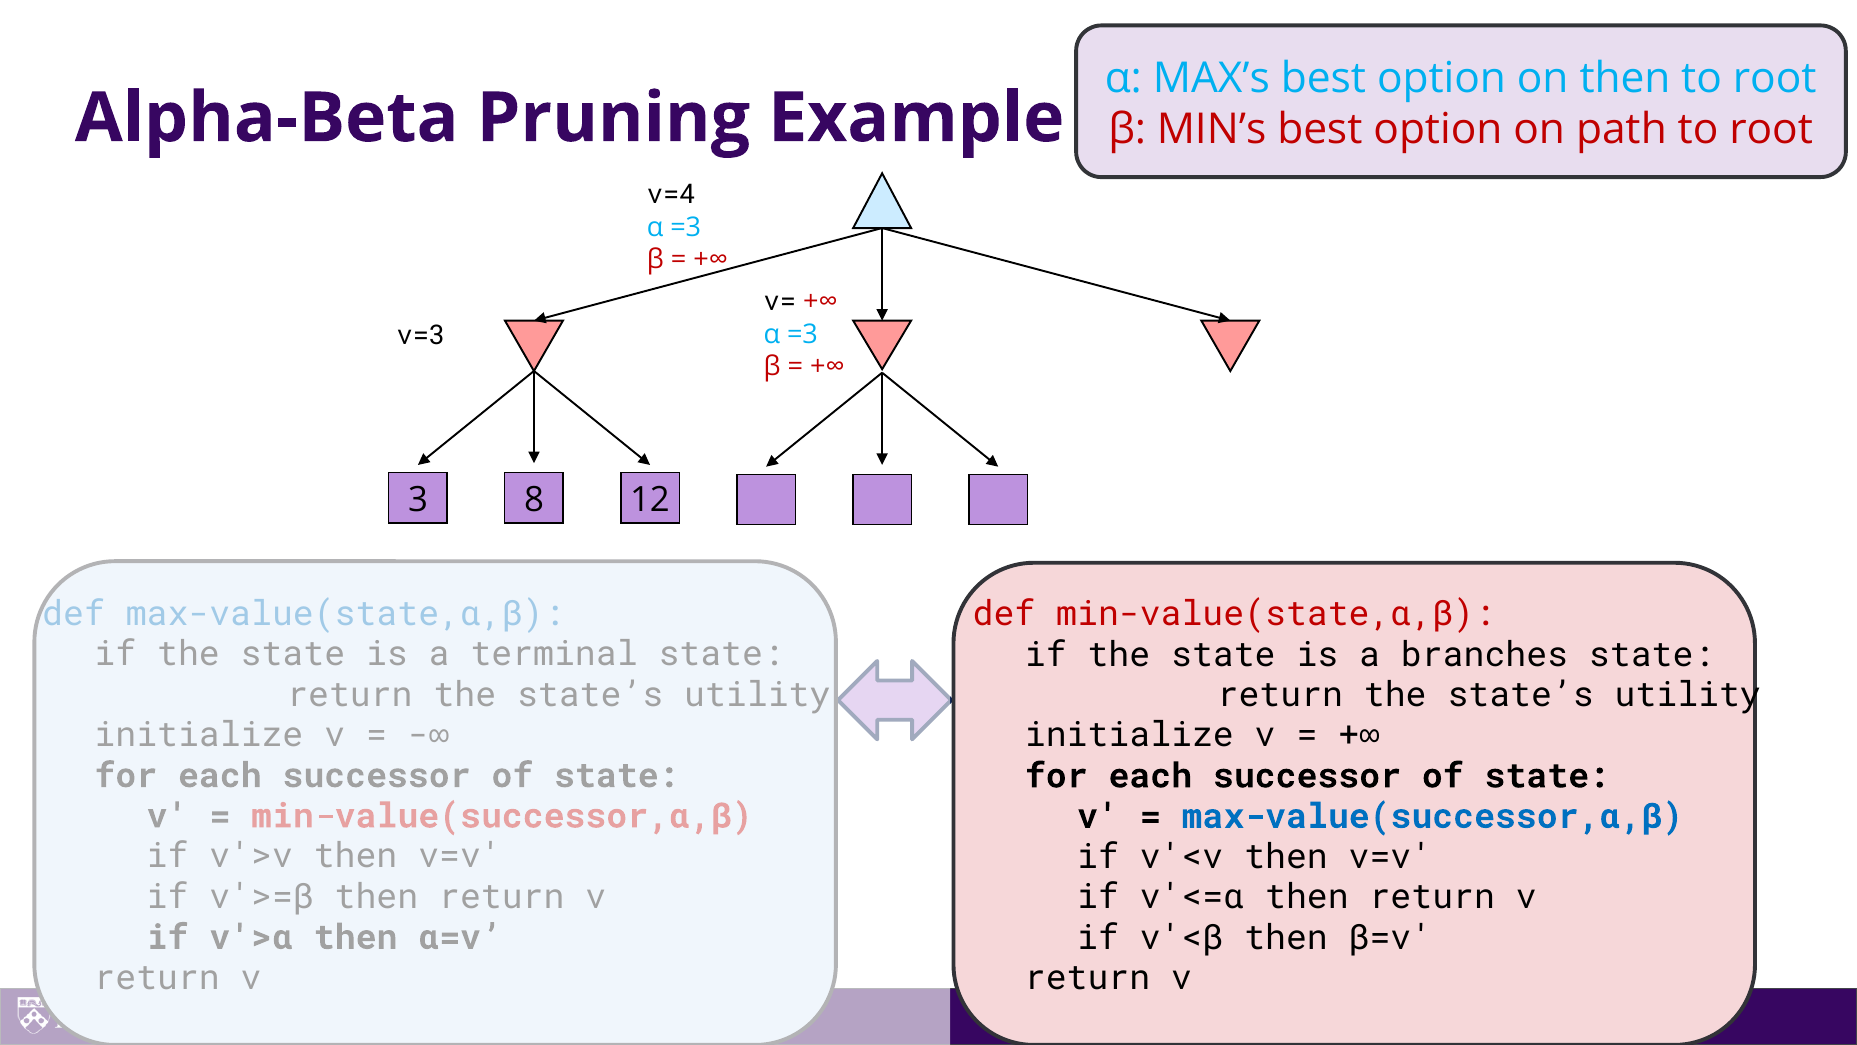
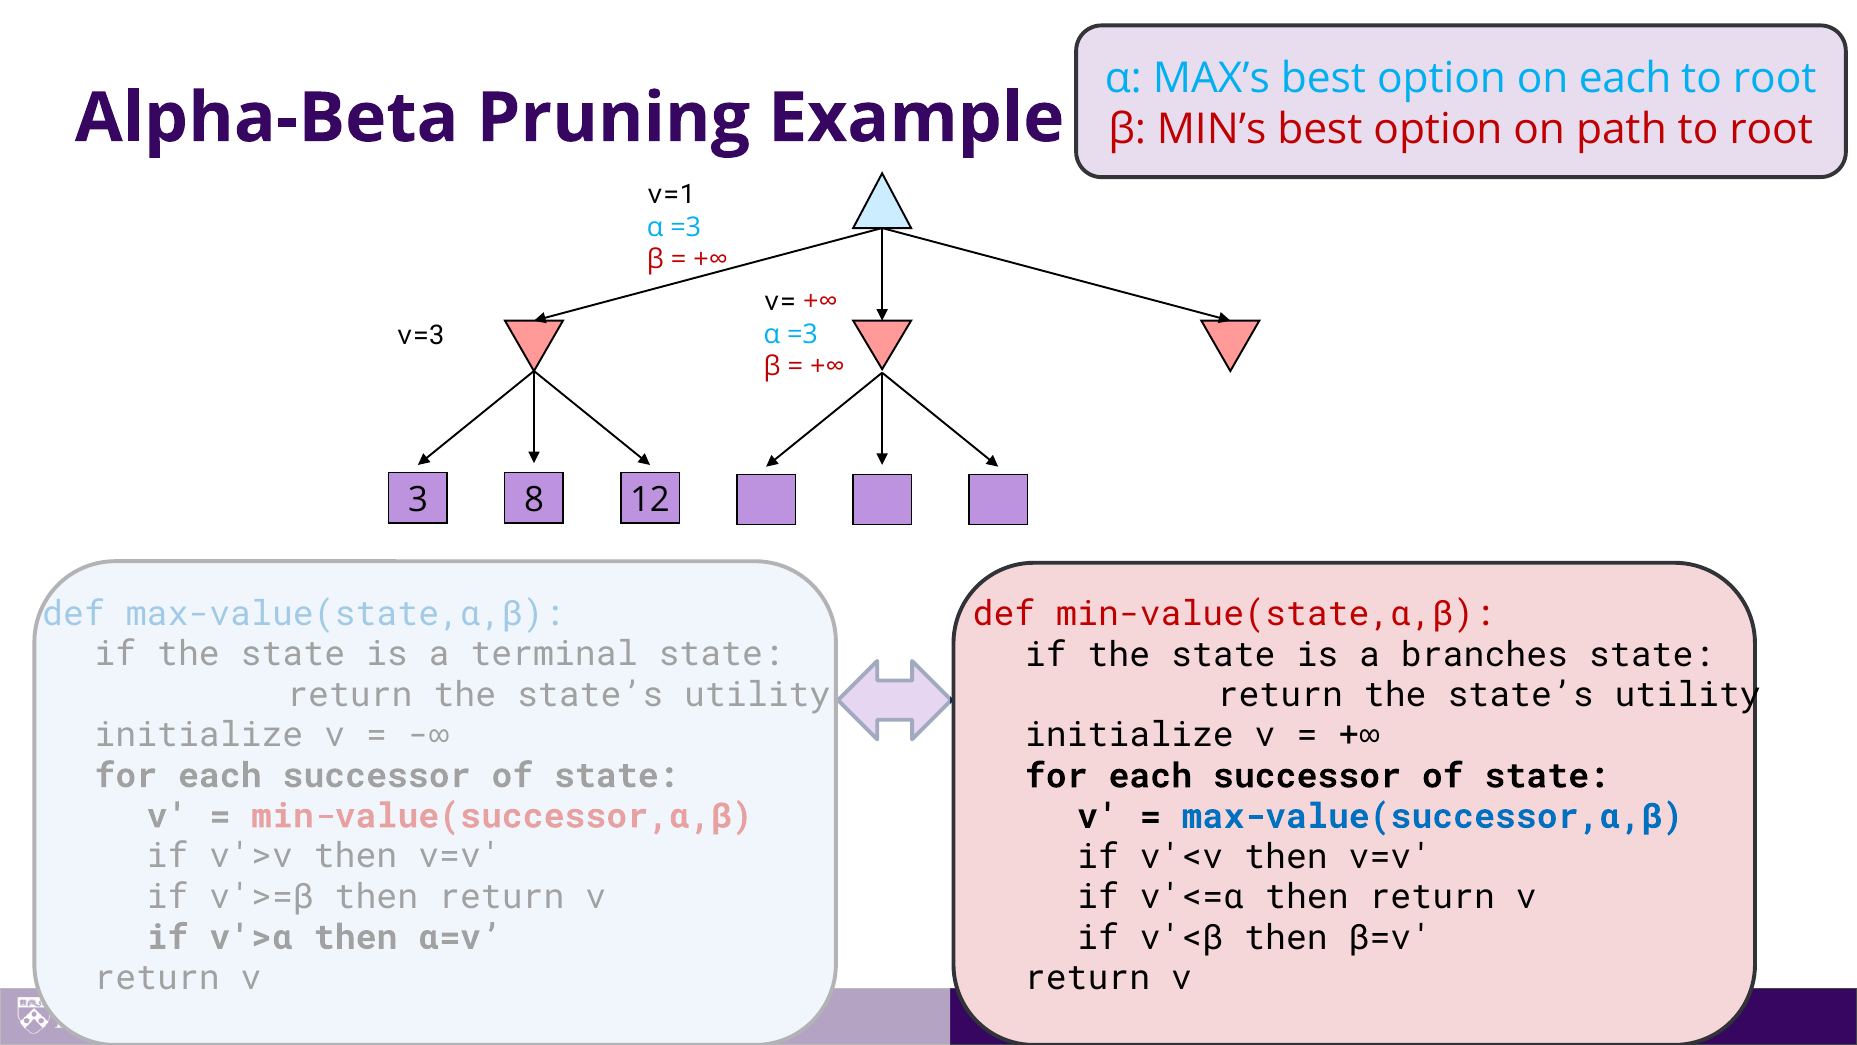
on then: then -> each
v=4: v=4 -> v=1
